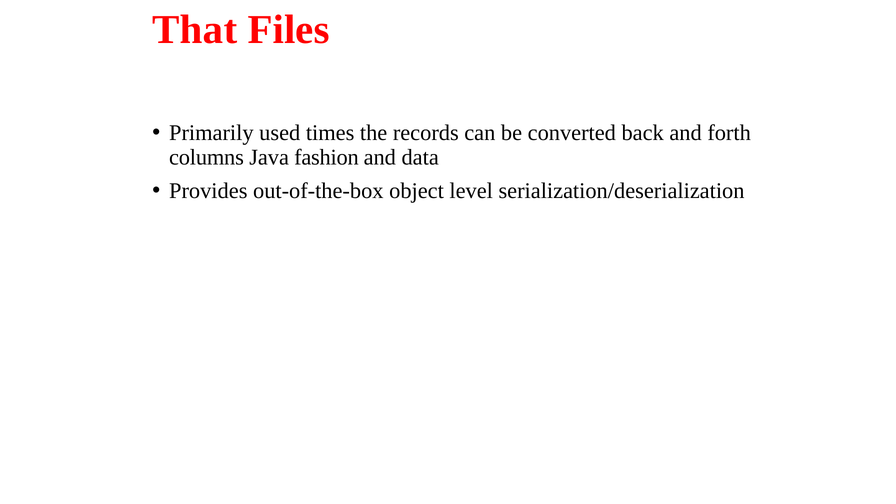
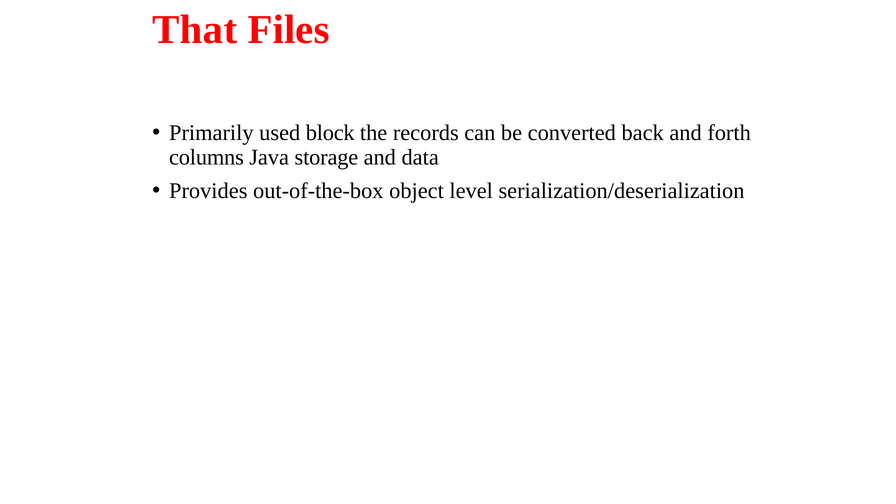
times: times -> block
fashion: fashion -> storage
